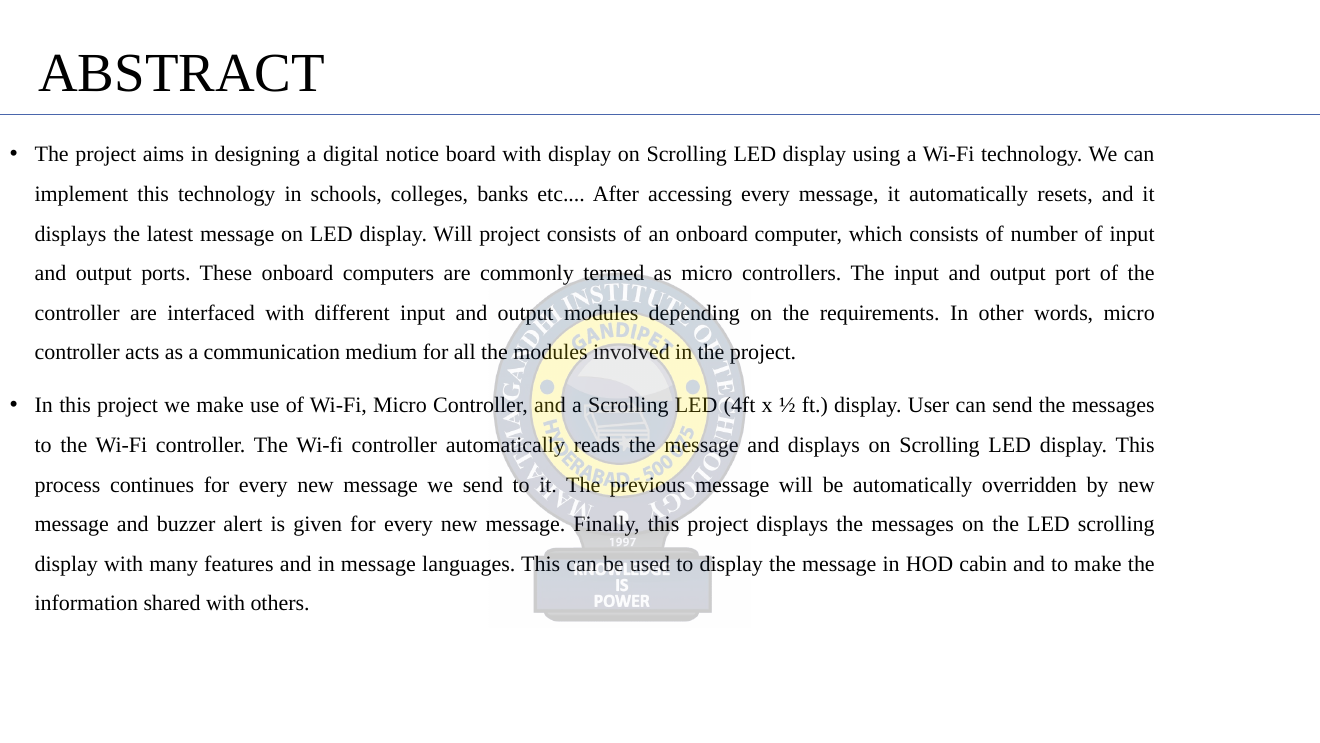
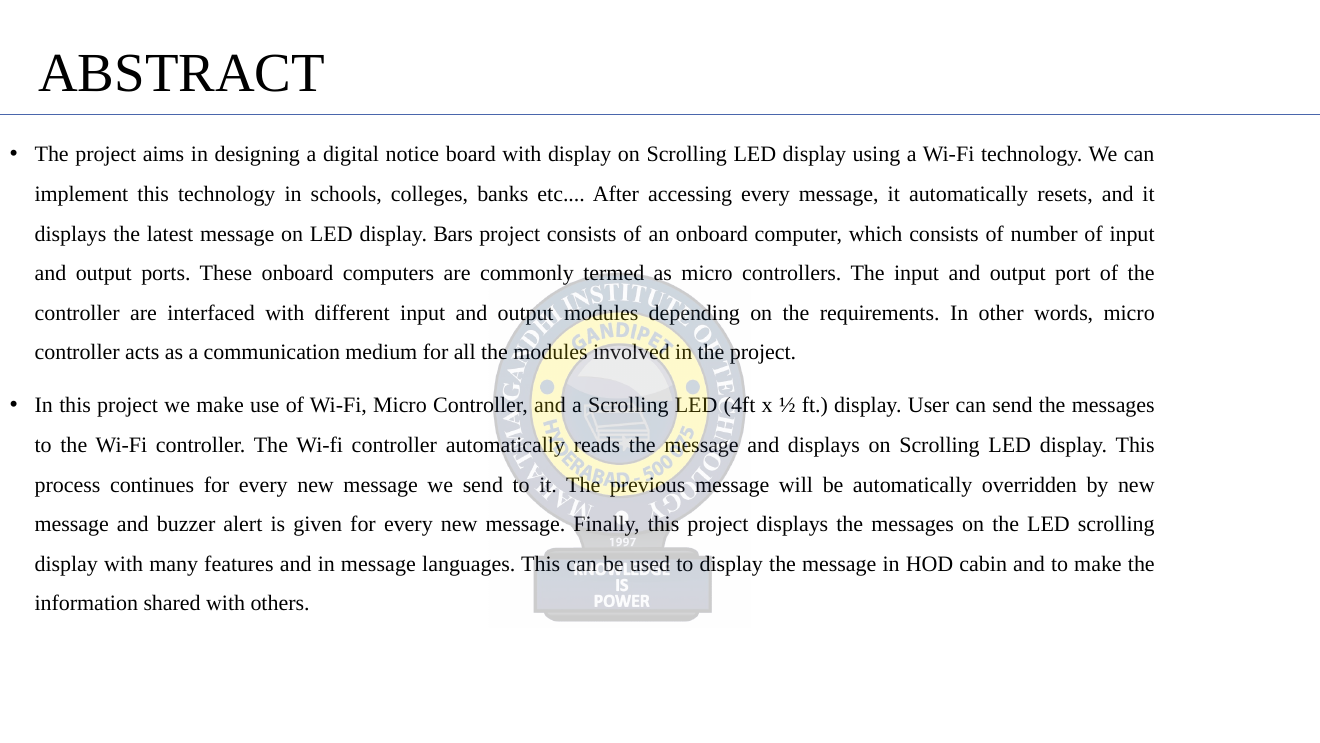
display Will: Will -> Bars
